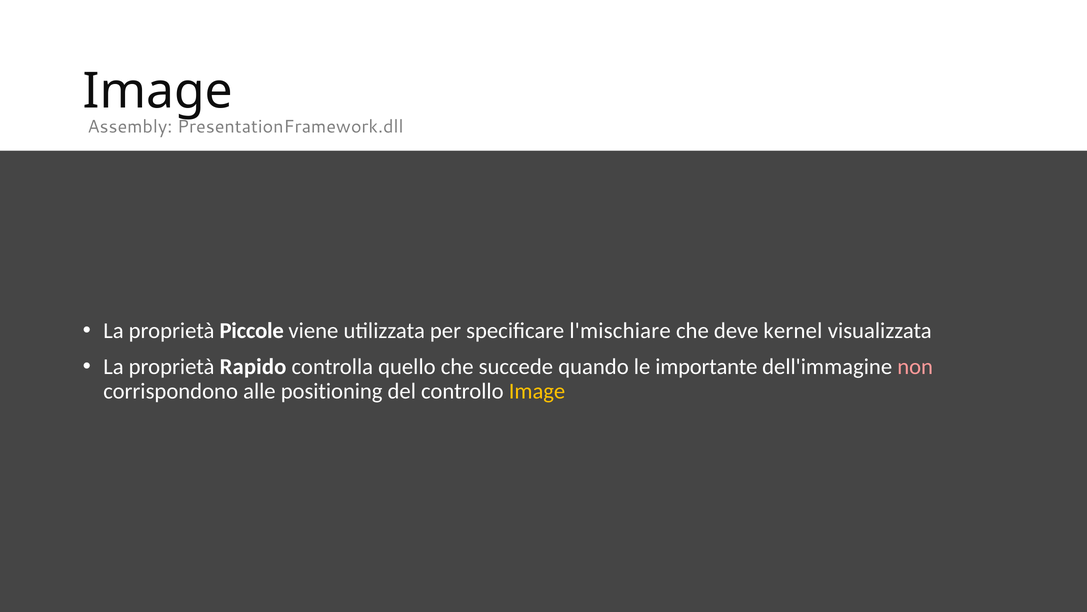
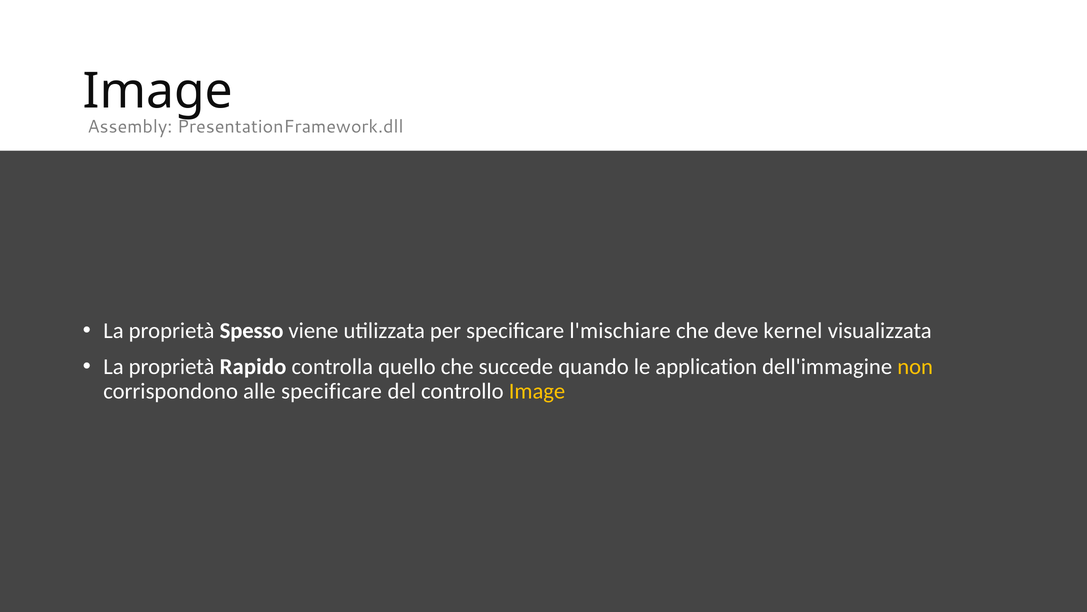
Piccole: Piccole -> Spesso
importante: importante -> application
non colour: pink -> yellow
alle positioning: positioning -> specificare
